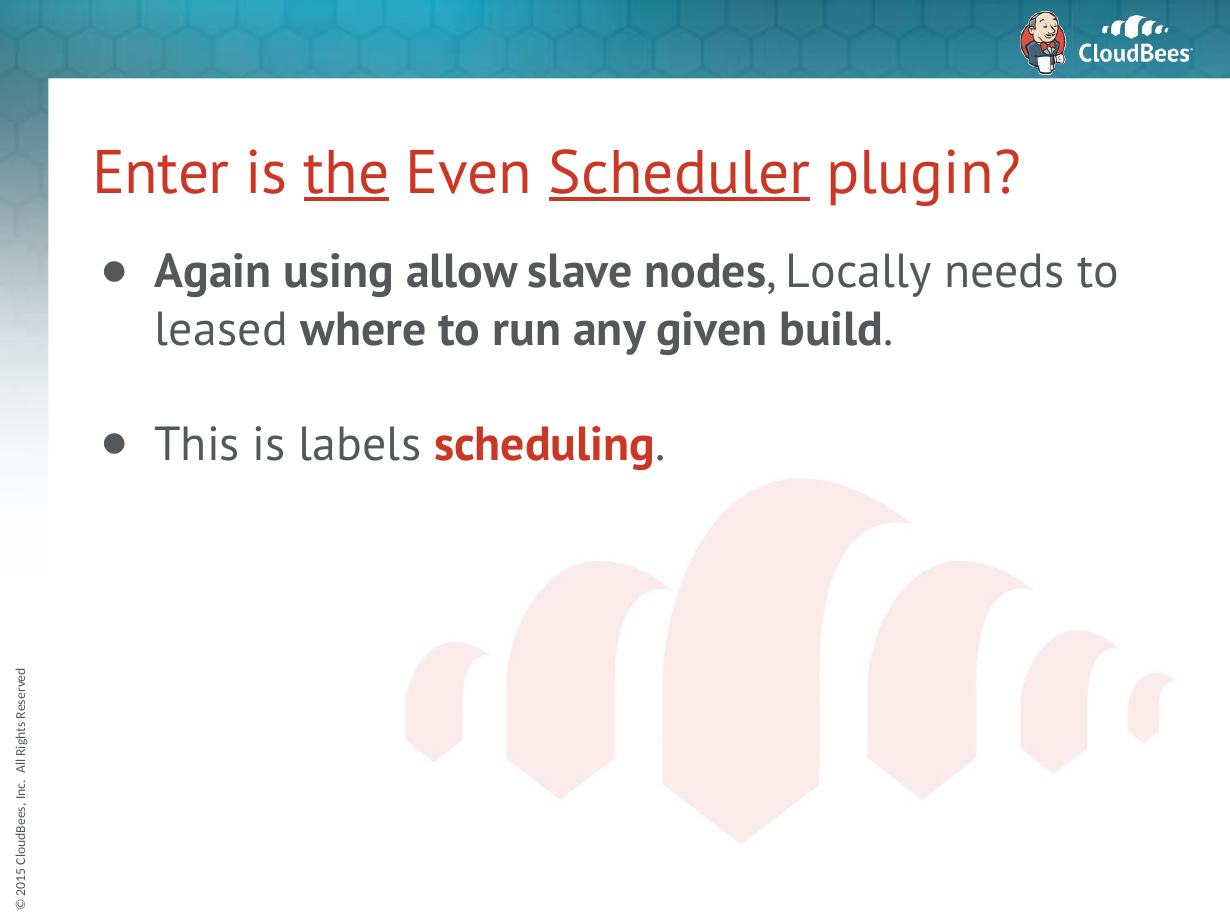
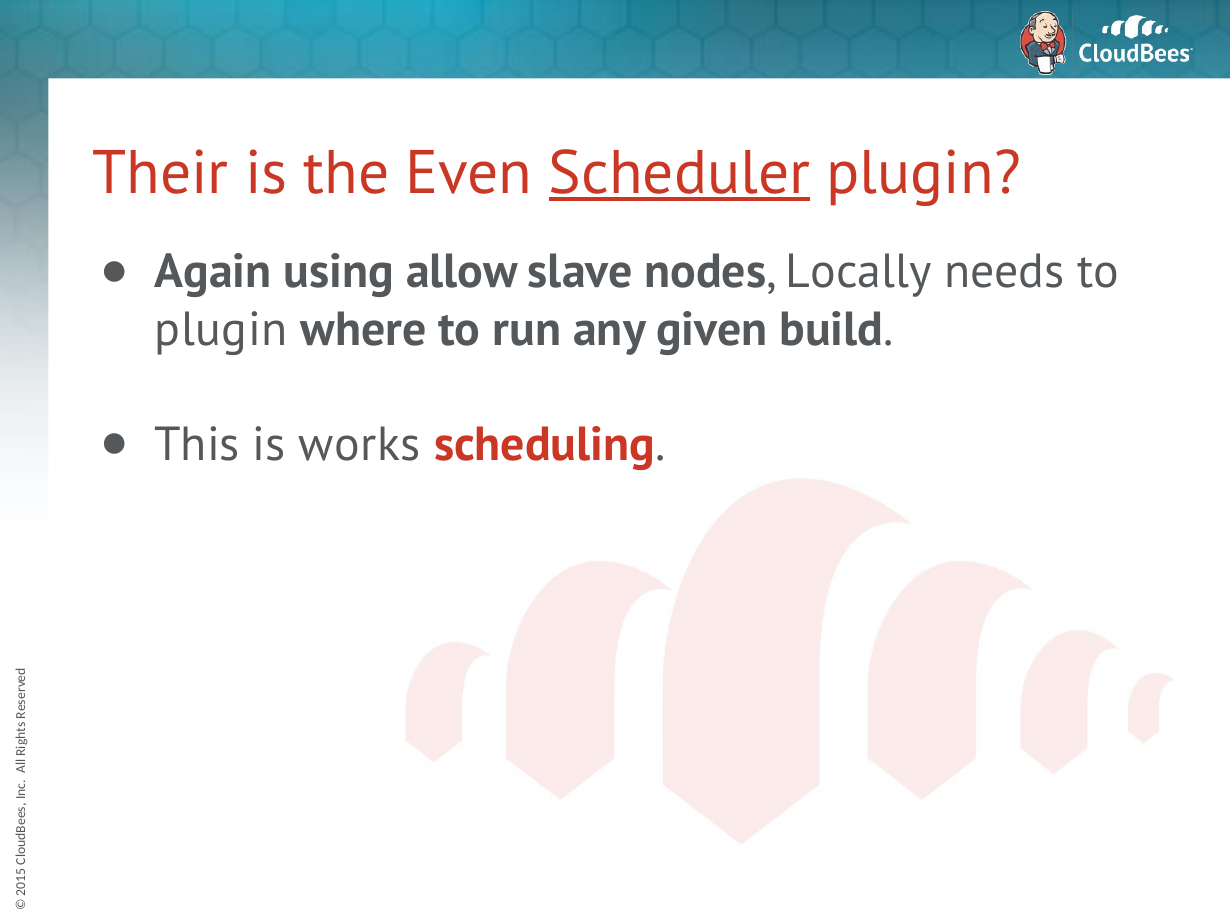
Enter: Enter -> Their
the underline: present -> none
leased at (221, 329): leased -> plugin
labels: labels -> works
